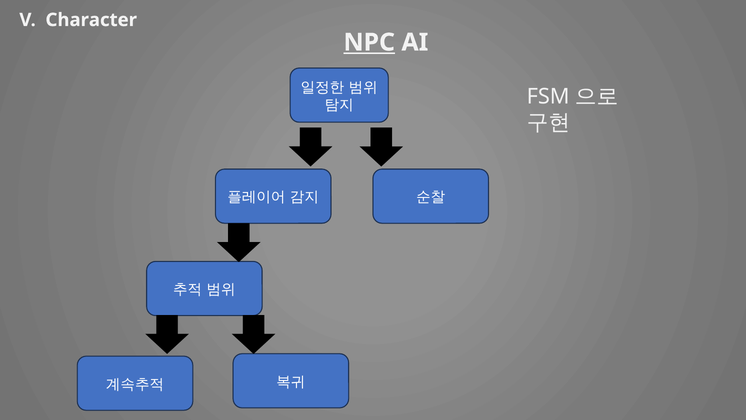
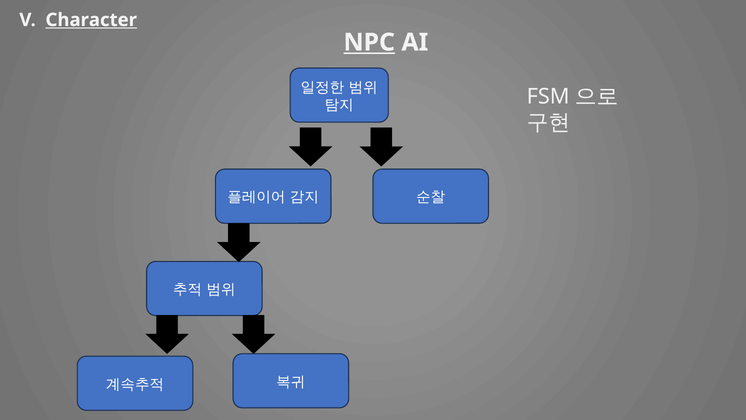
Character underline: none -> present
